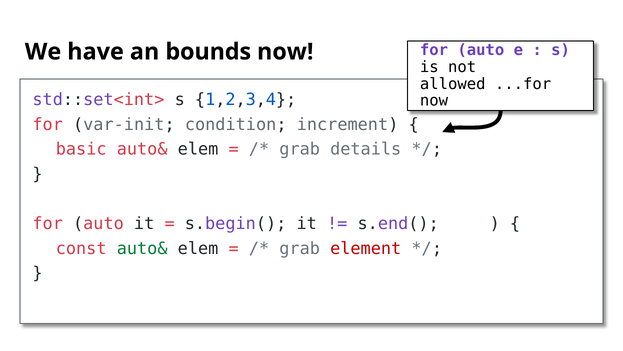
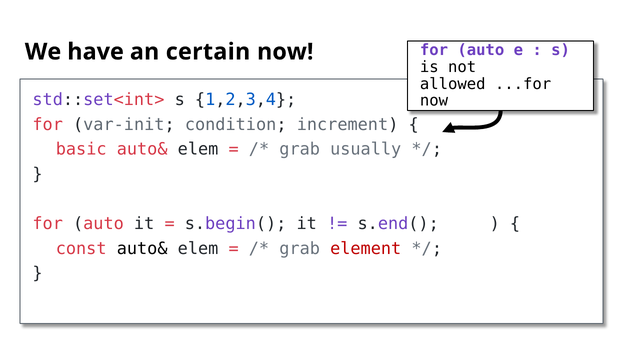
bounds: bounds -> certain
details: details -> usually
auto& at (142, 248) colour: green -> black
